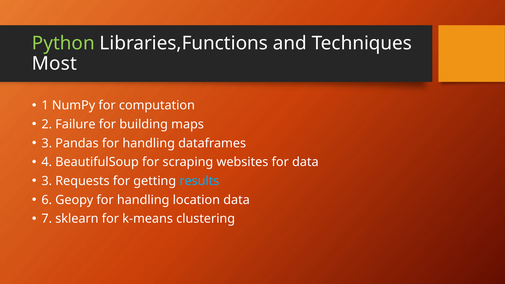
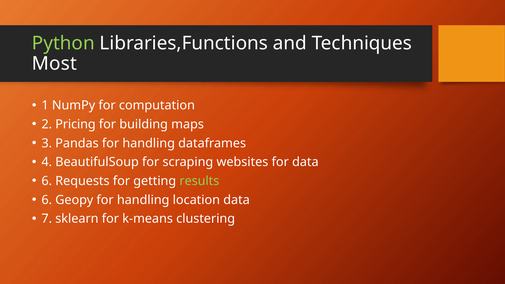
Failure: Failure -> Pricing
3 at (47, 181): 3 -> 6
results colour: light blue -> light green
